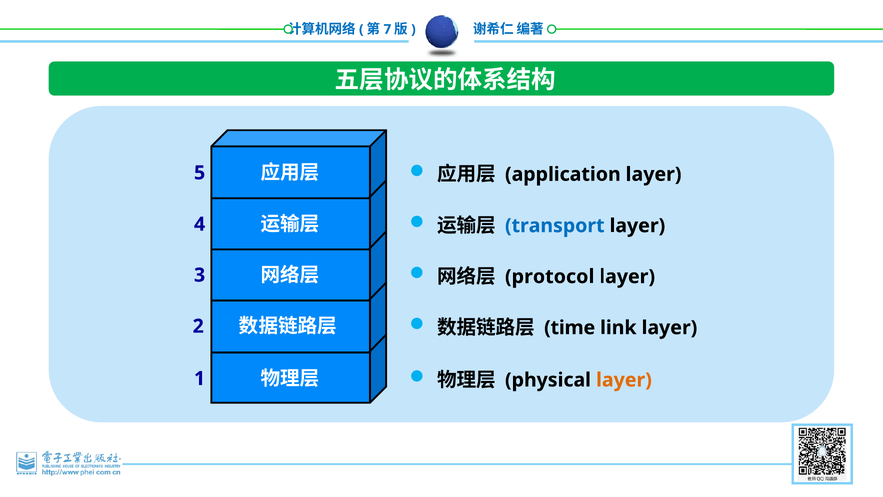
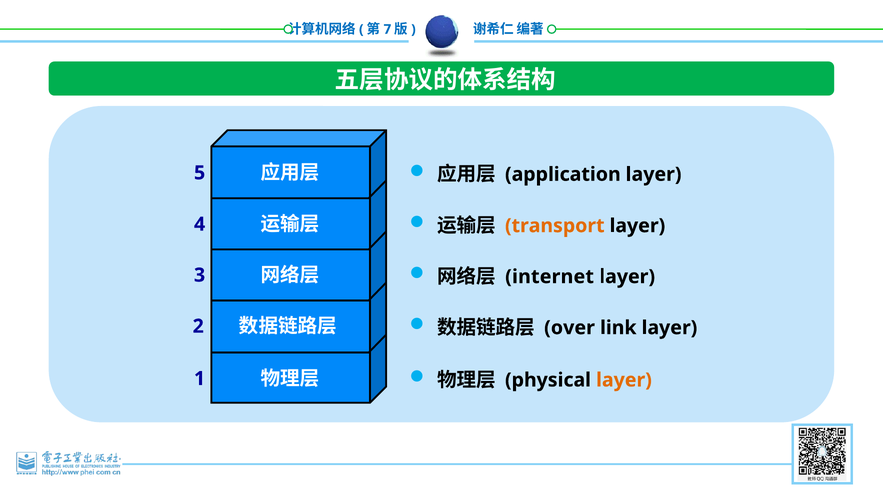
transport colour: blue -> orange
protocol: protocol -> internet
time: time -> over
